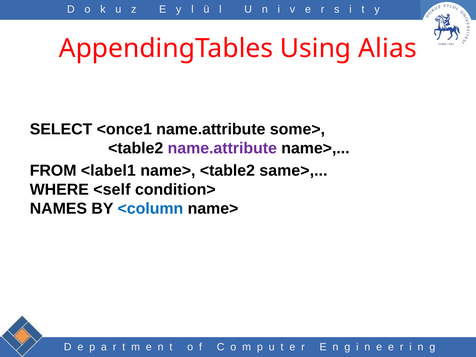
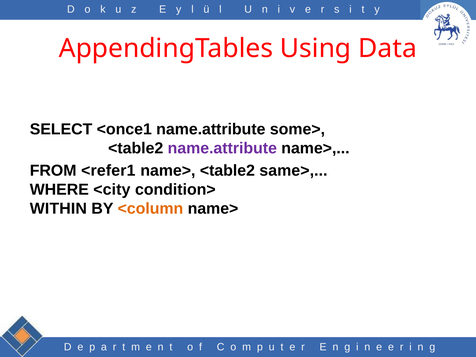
Alias: Alias -> Data
<label1: <label1 -> <refer1
<self: <self -> <city
NAMES: NAMES -> WITHIN
<column colour: blue -> orange
